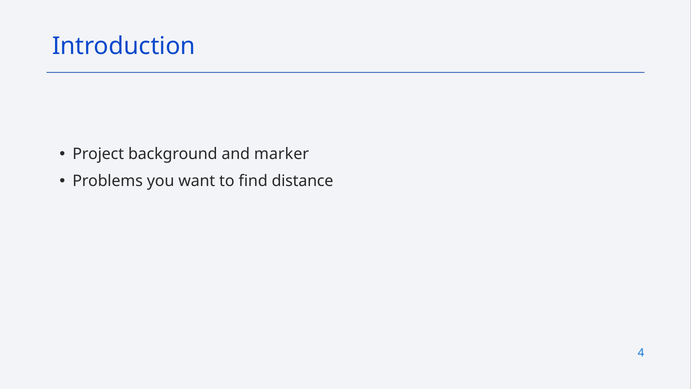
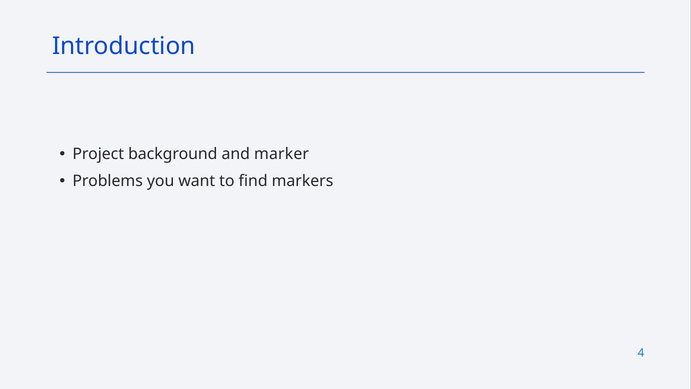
distance: distance -> markers
